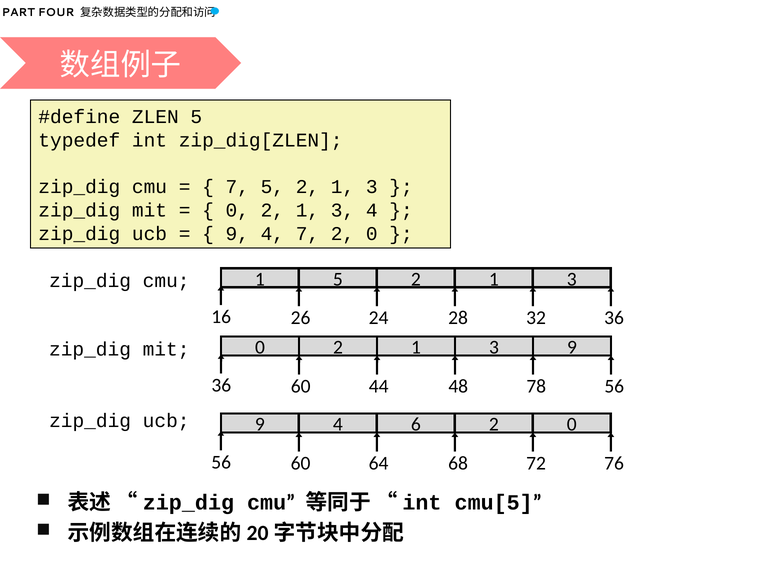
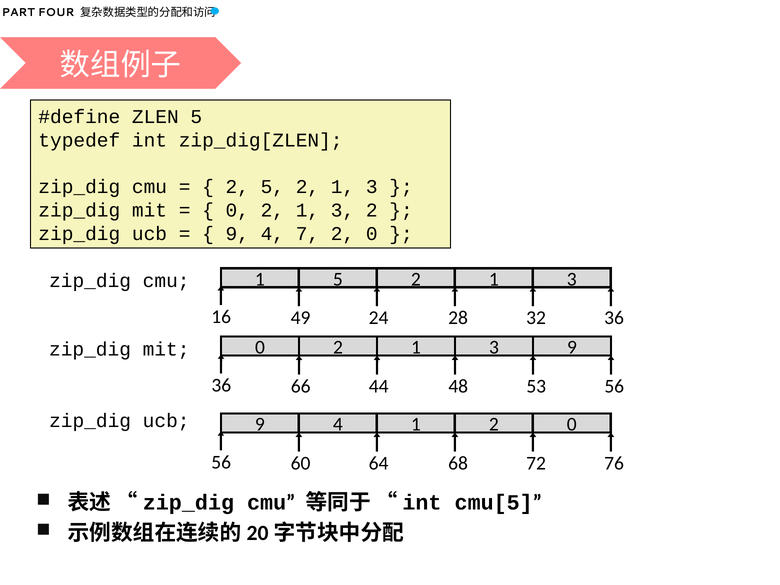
7 at (237, 187): 7 -> 2
3 4: 4 -> 2
26: 26 -> 49
36 60: 60 -> 66
78: 78 -> 53
4 6: 6 -> 1
